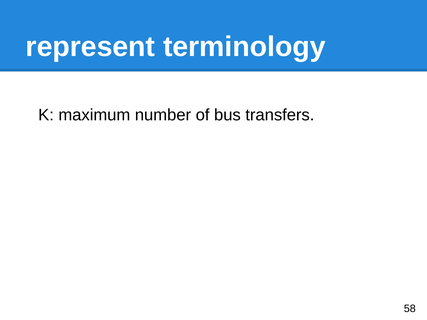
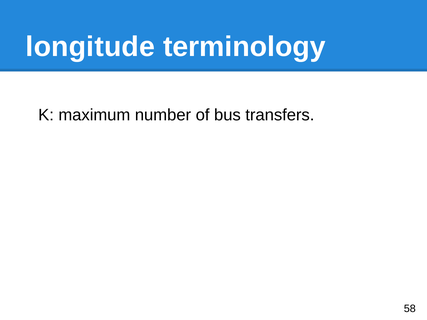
represent: represent -> longitude
